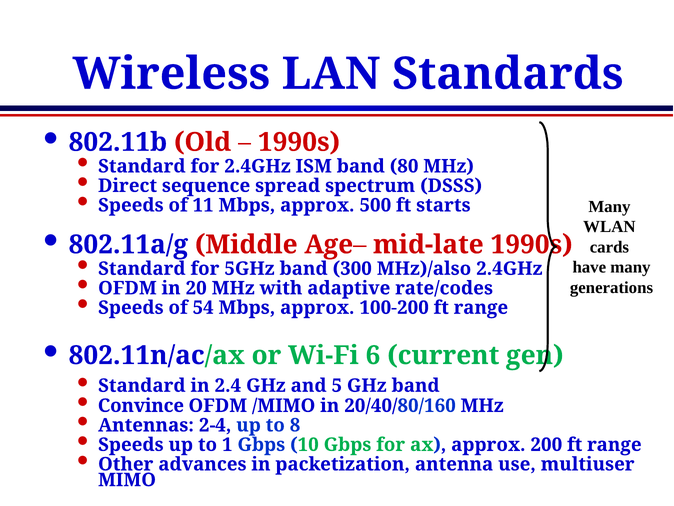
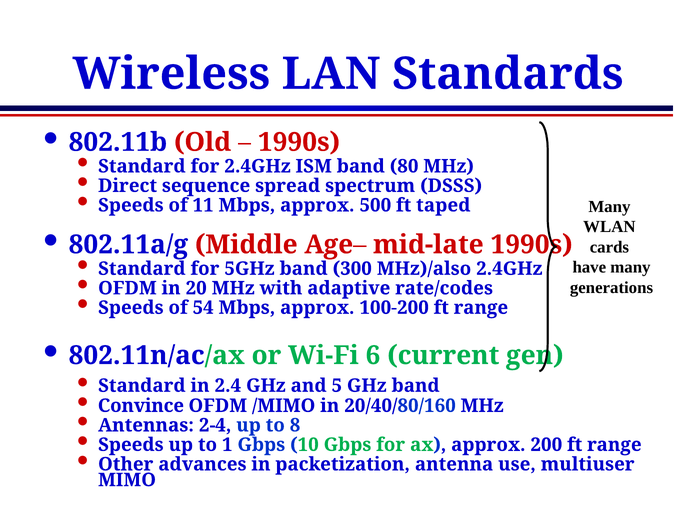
starts: starts -> taped
